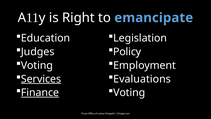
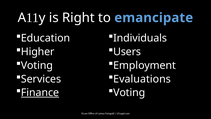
Legislation: Legislation -> Individuals
Judges: Judges -> Higher
Policy: Policy -> Users
Services underline: present -> none
